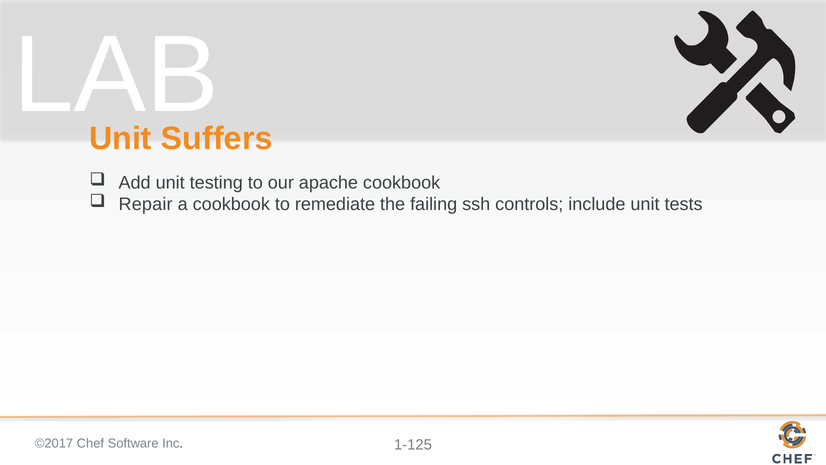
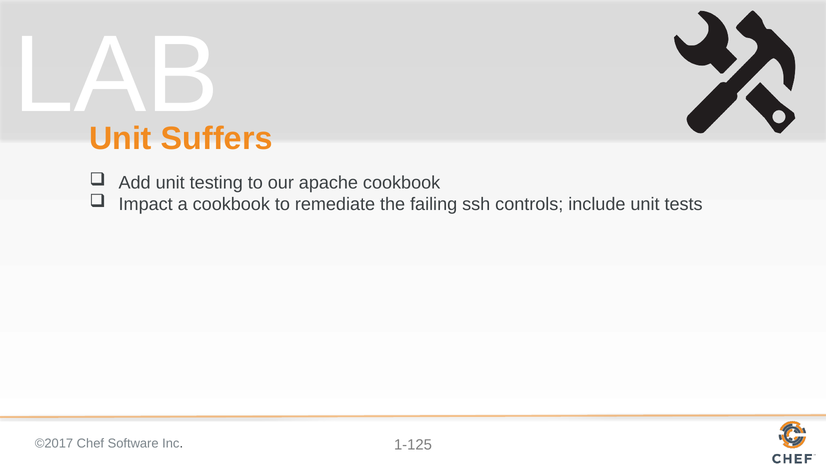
Repair: Repair -> Impact
